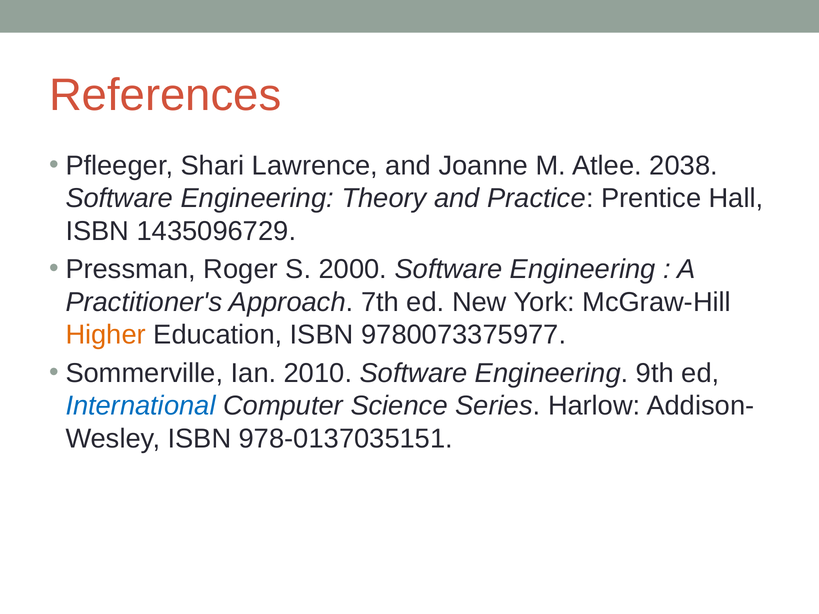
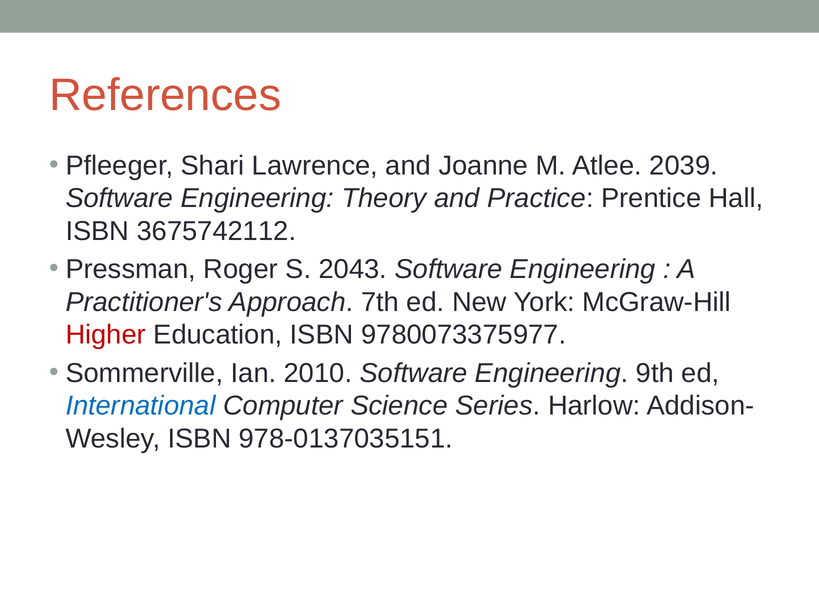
2038: 2038 -> 2039
1435096729: 1435096729 -> 3675742112
2000: 2000 -> 2043
Higher colour: orange -> red
